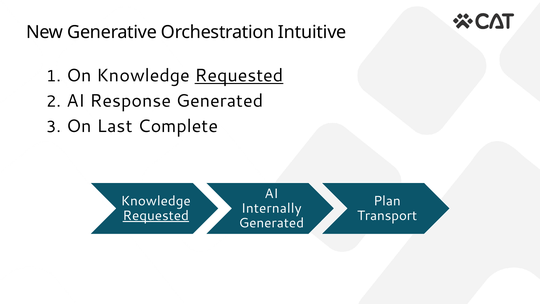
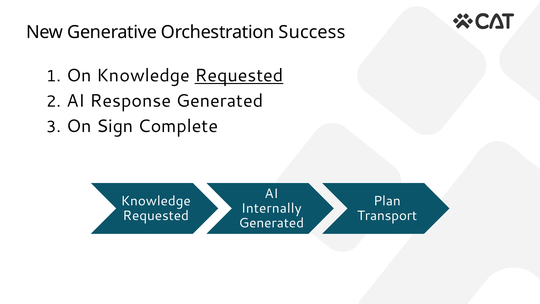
Intuitive: Intuitive -> Success
Last: Last -> Sign
Requested at (156, 215) underline: present -> none
